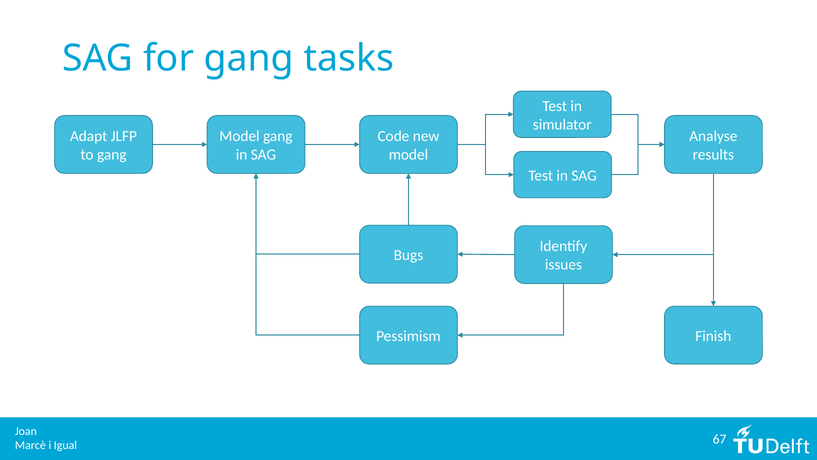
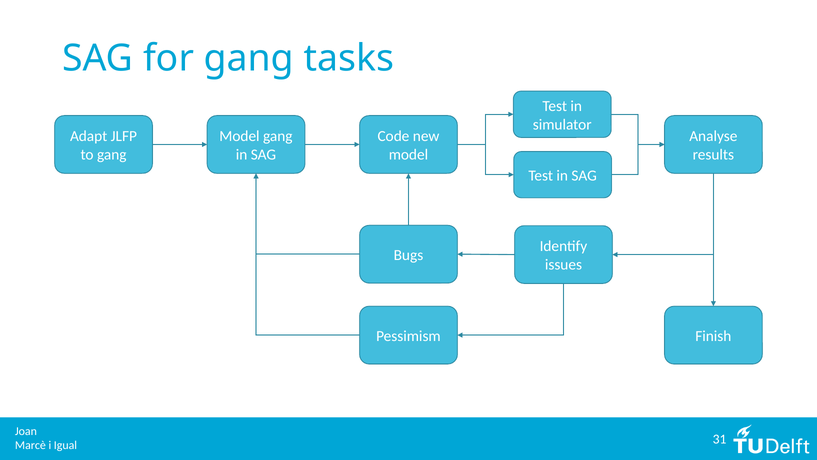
67: 67 -> 31
